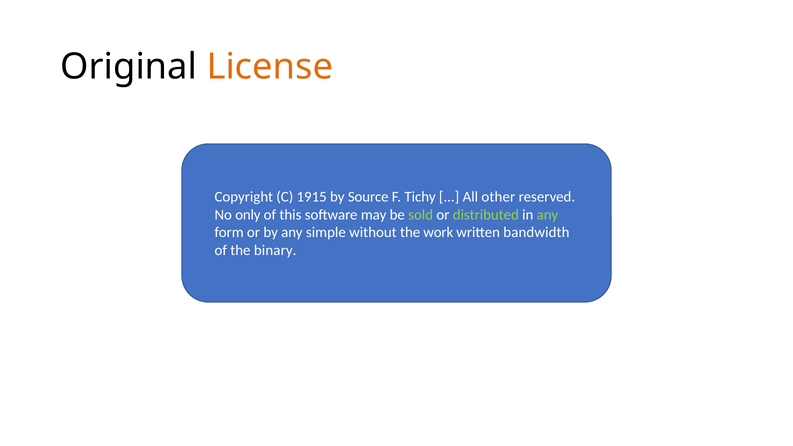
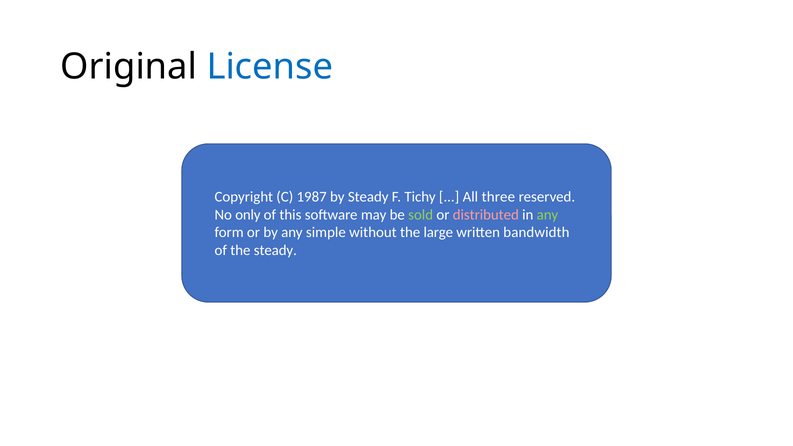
License colour: orange -> blue
1915: 1915 -> 1987
by Source: Source -> Steady
other: other -> three
distributed colour: light green -> pink
work: work -> large
the binary: binary -> steady
